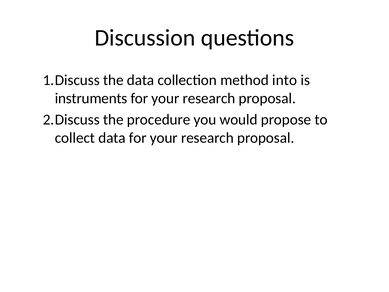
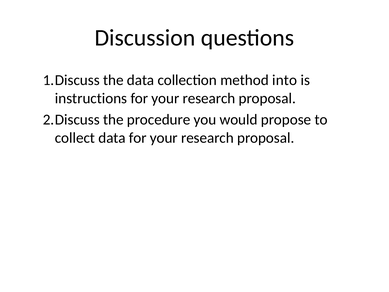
instruments: instruments -> instructions
